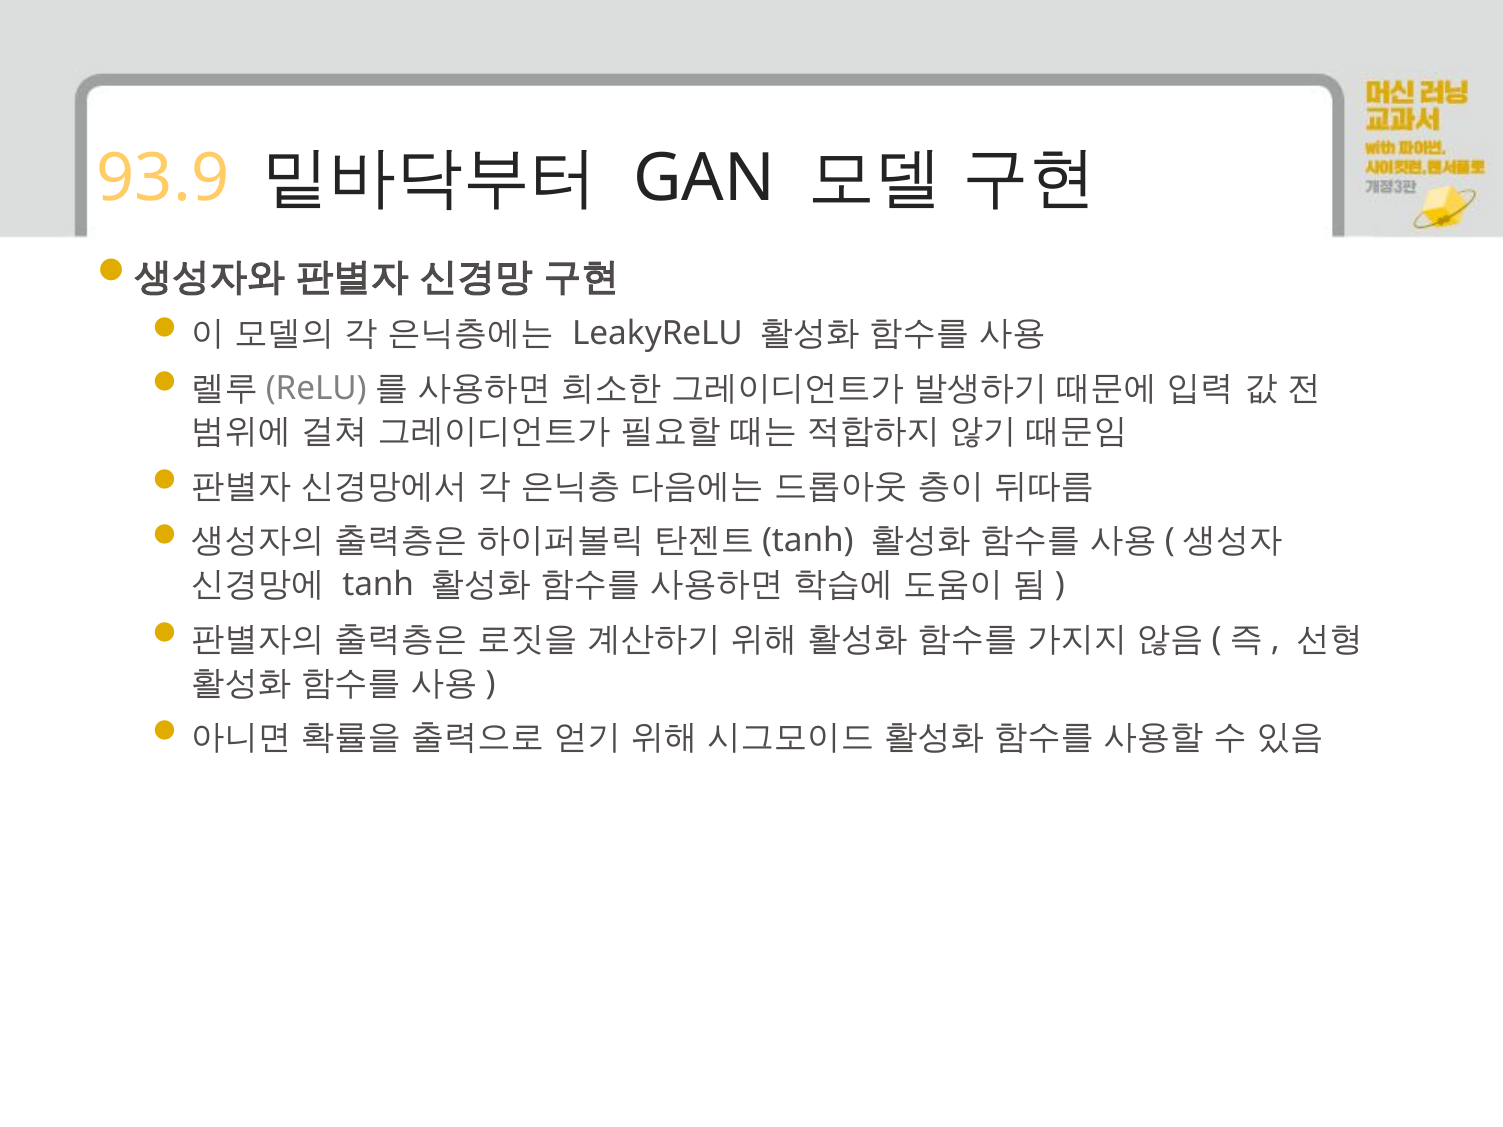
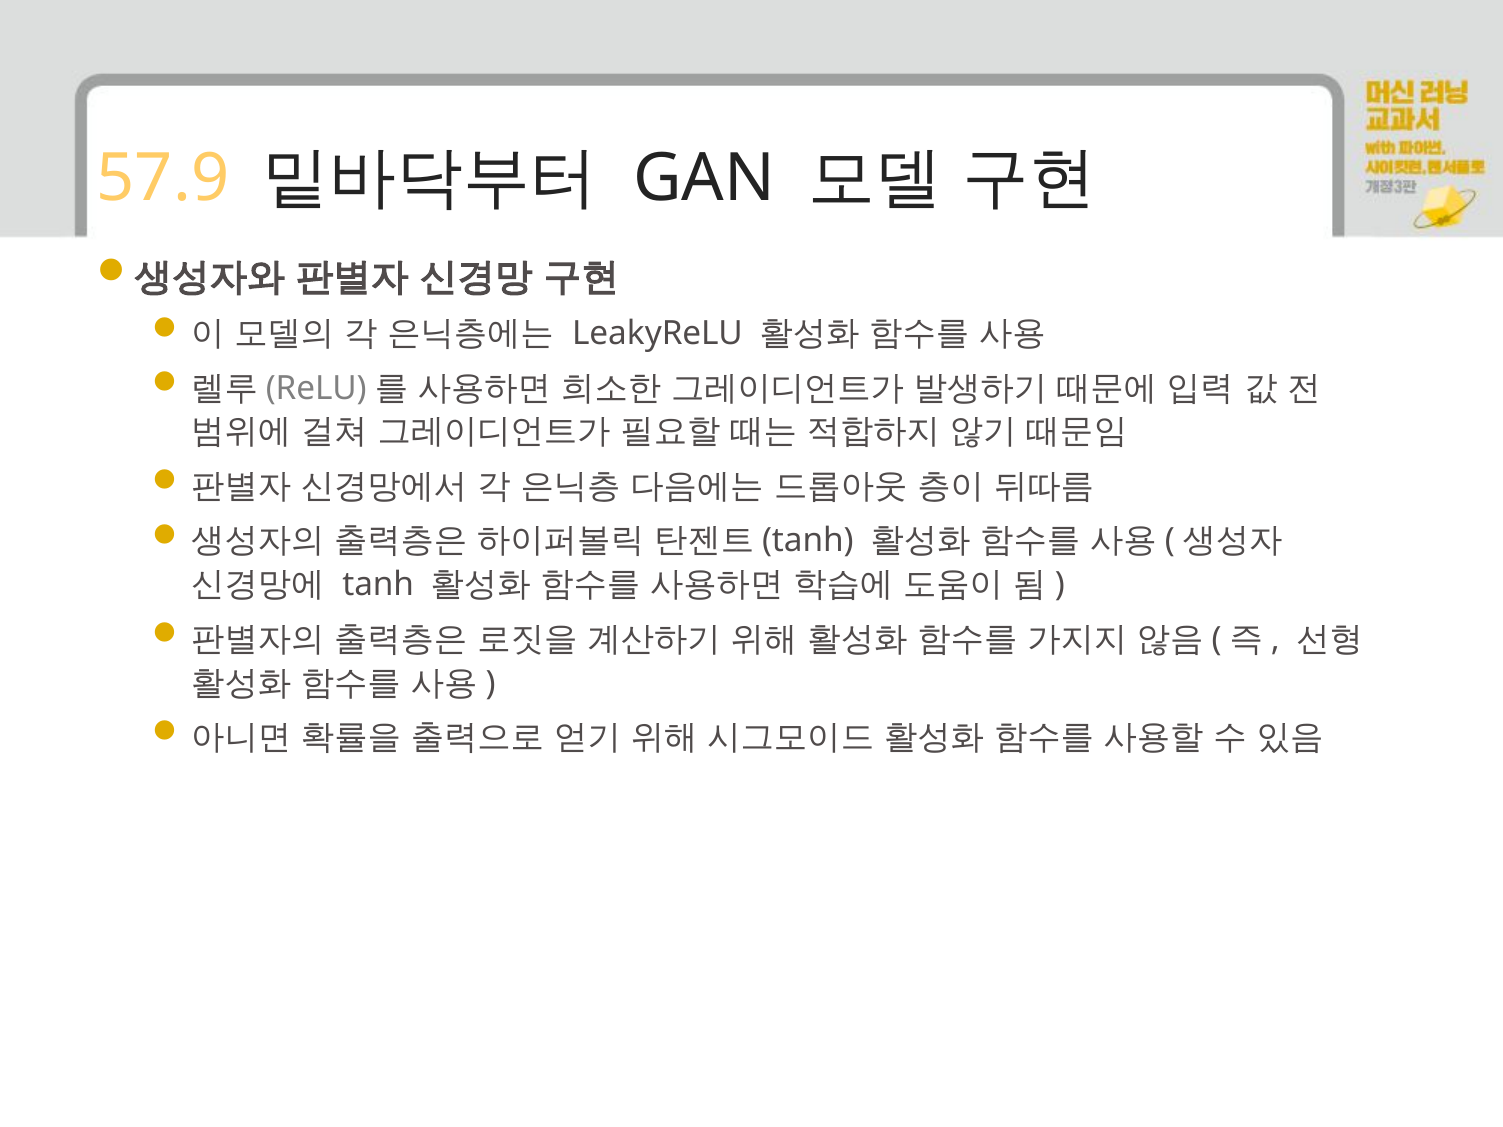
93.9: 93.9 -> 57.9
